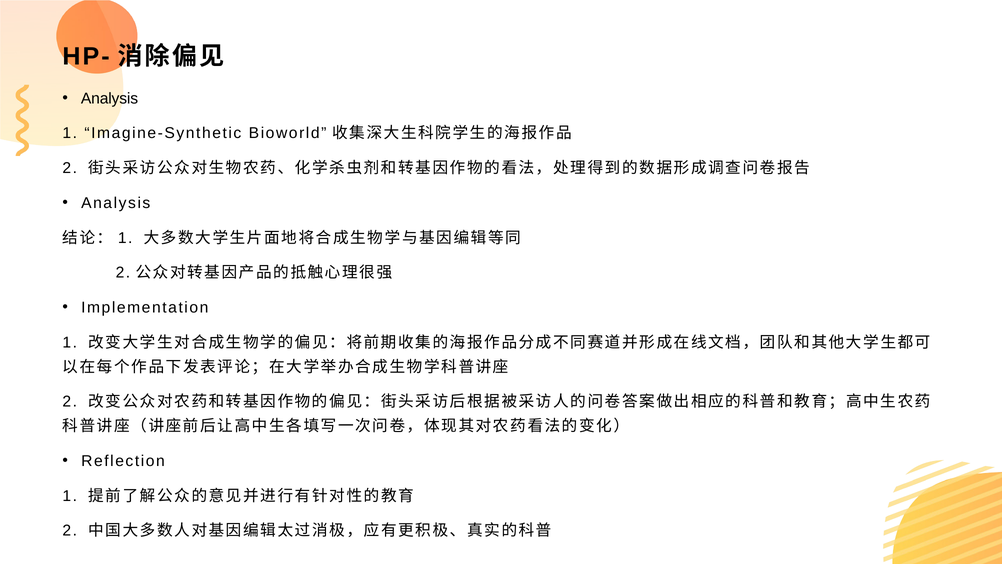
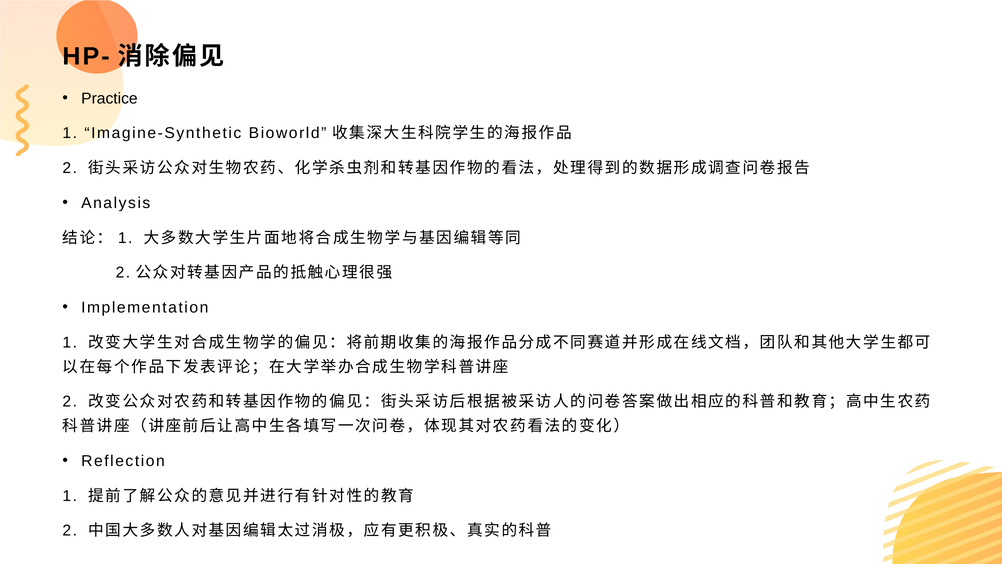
Analysis at (110, 98): Analysis -> Practice
